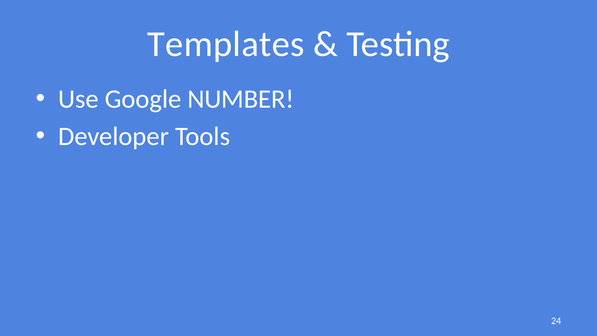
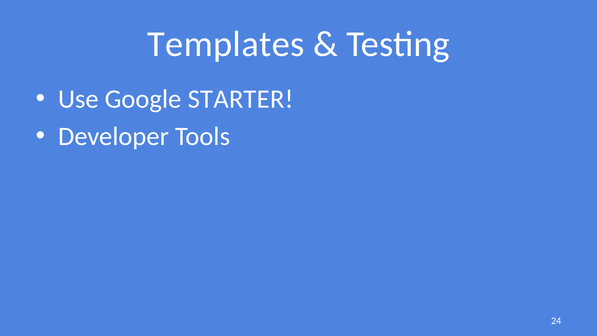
NUMBER: NUMBER -> STARTER
